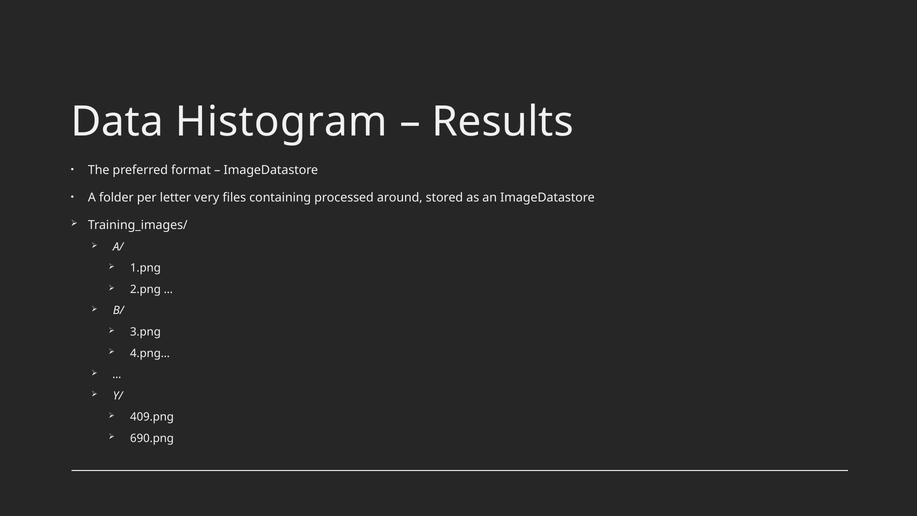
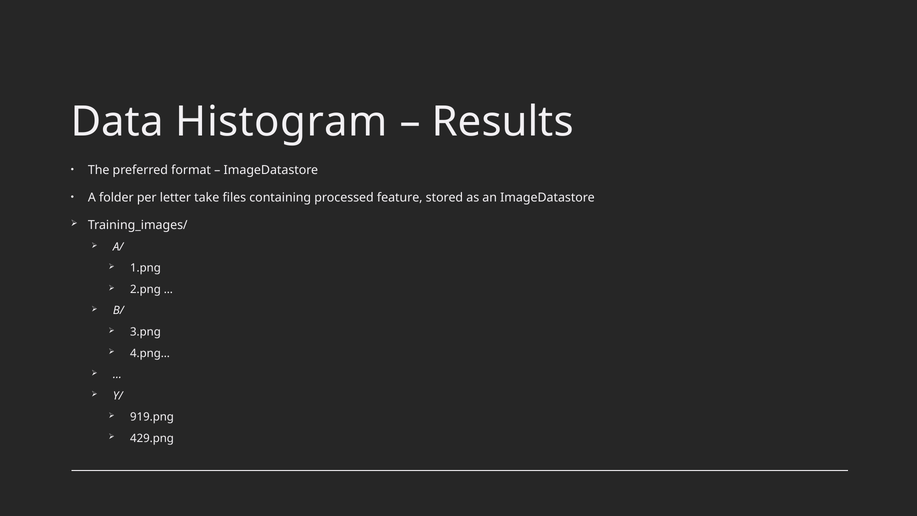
very: very -> take
around: around -> feature
409.png: 409.png -> 919.png
690.png: 690.png -> 429.png
